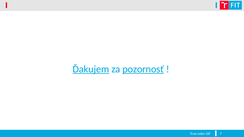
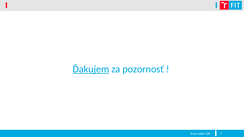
pozornosť underline: present -> none
